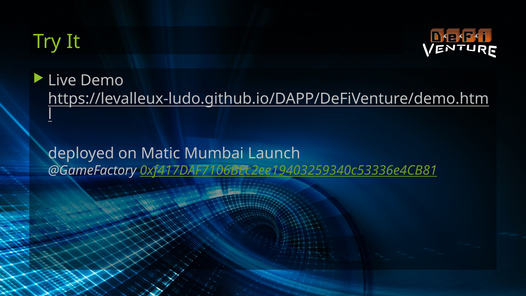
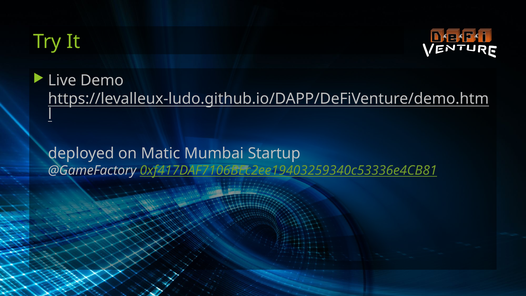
Launch: Launch -> Startup
